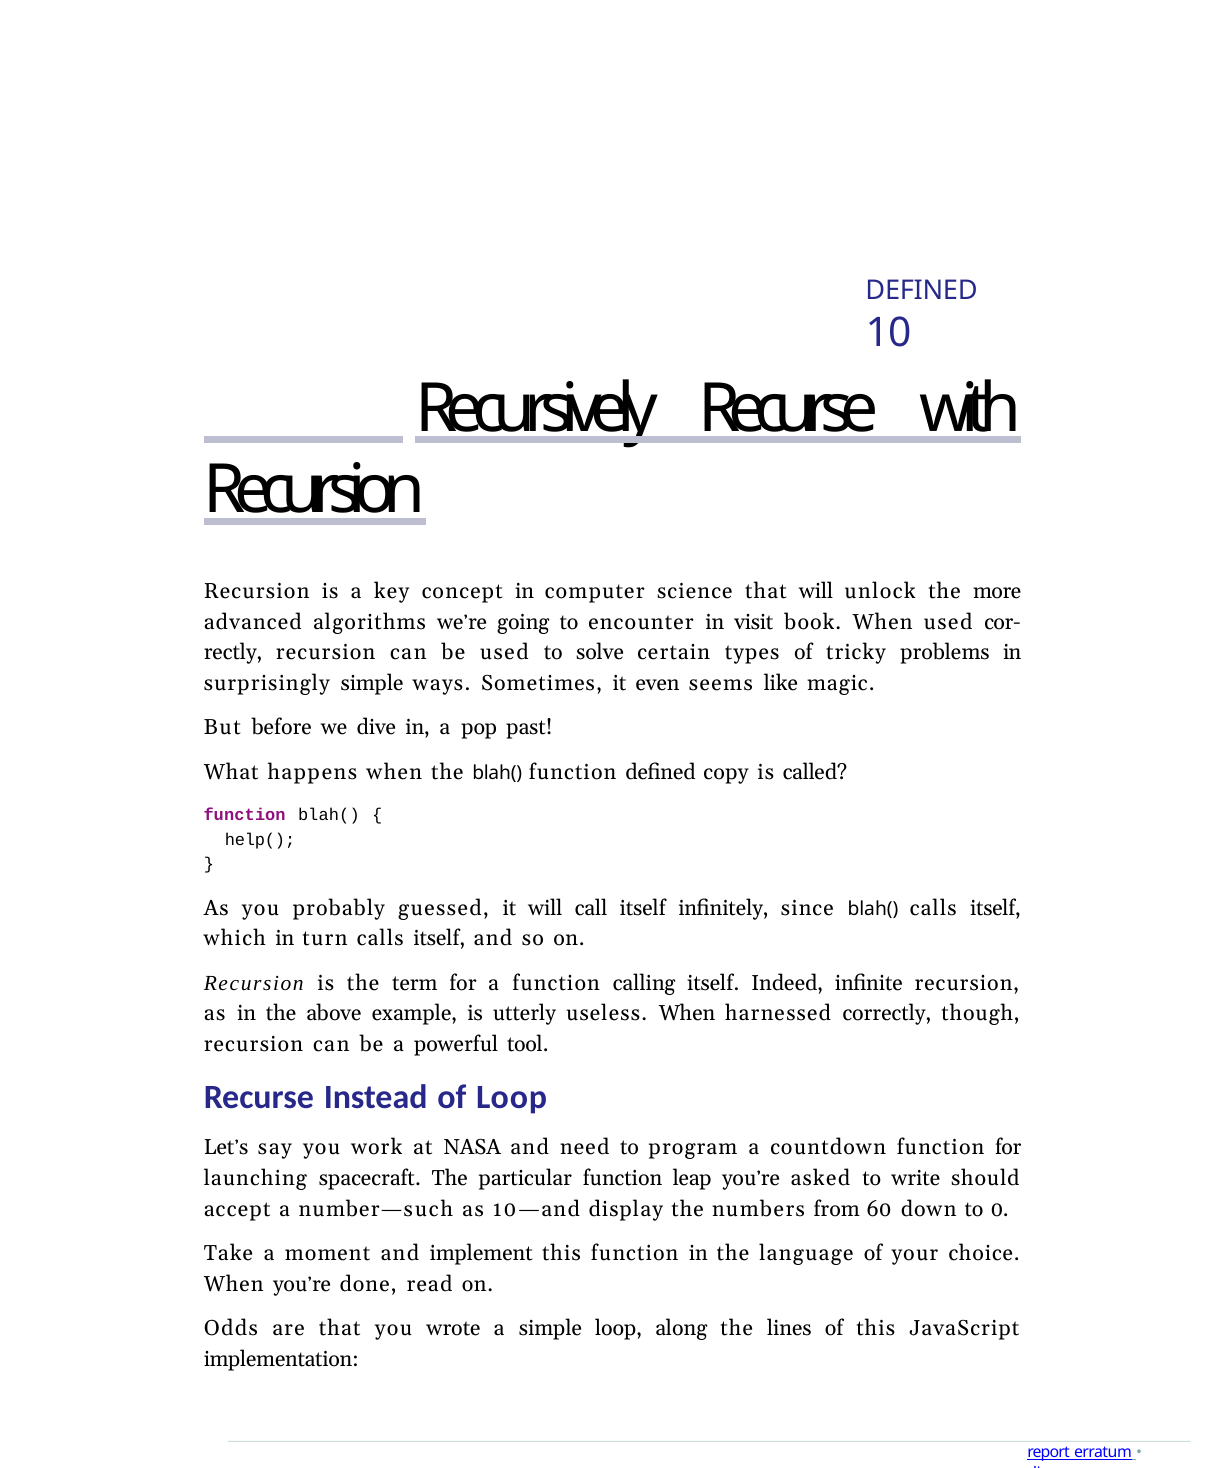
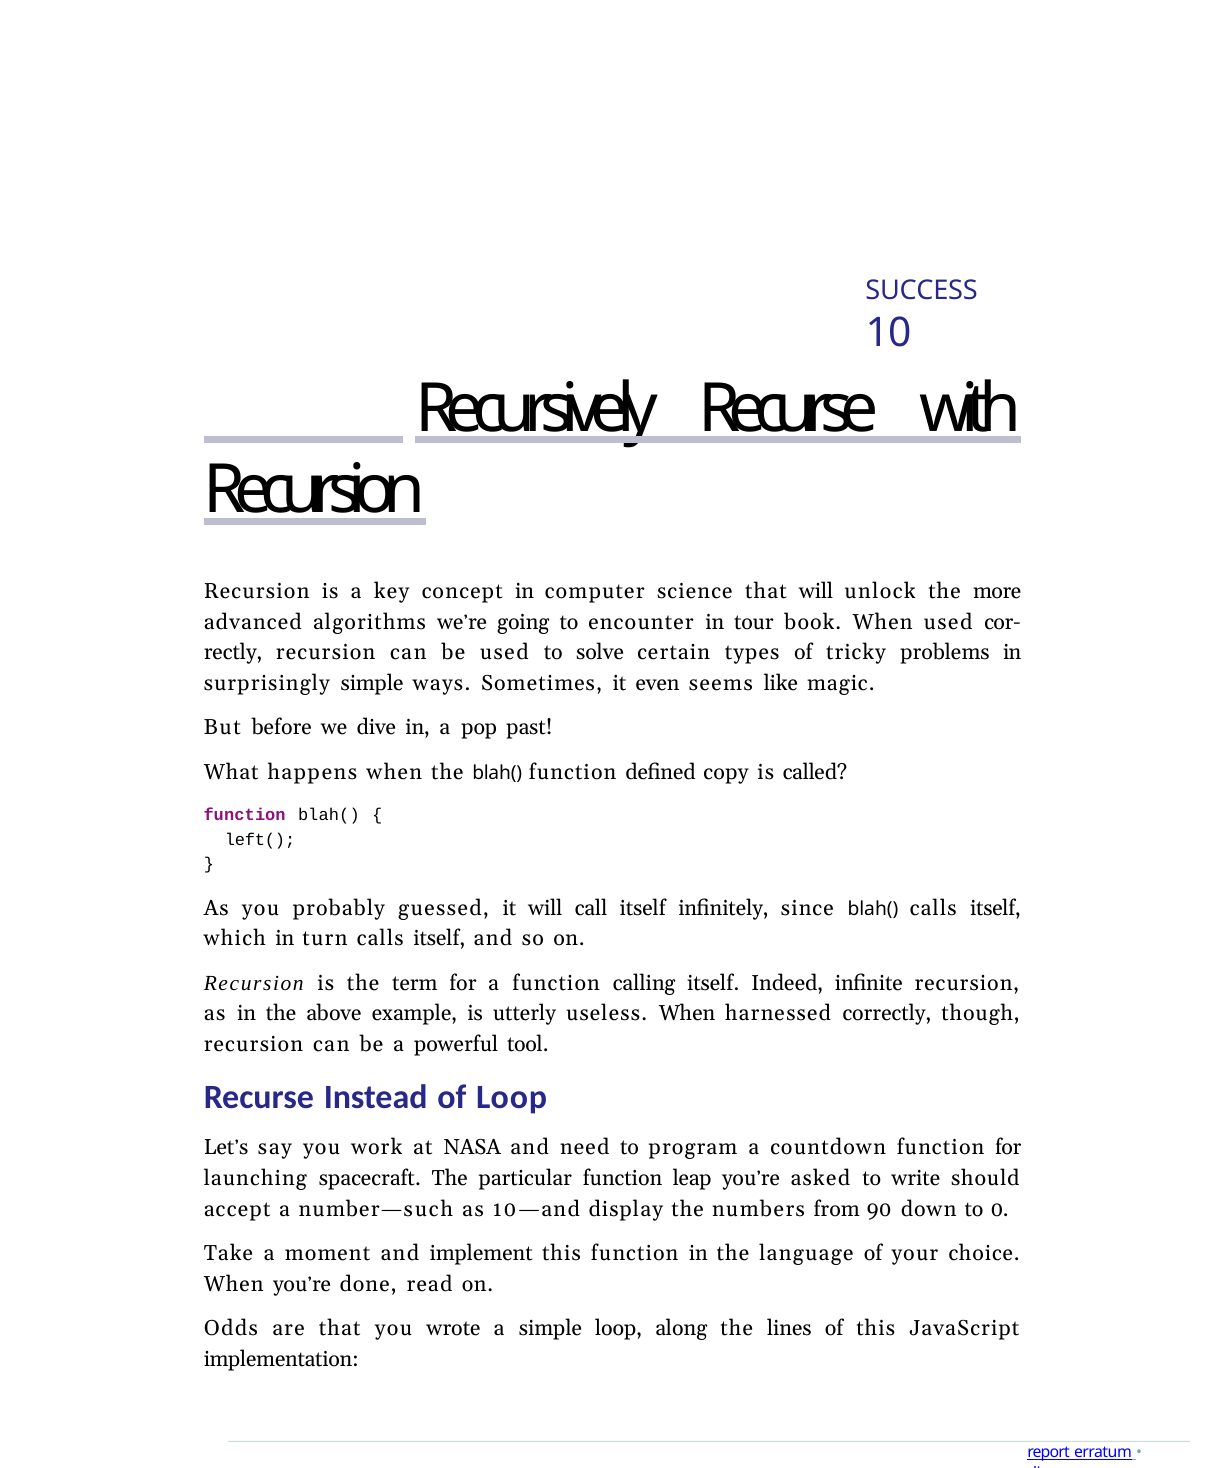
DEFINED at (922, 291): DEFINED -> SUCCESS
visit: visit -> tour
help(: help( -> left(
60: 60 -> 90
